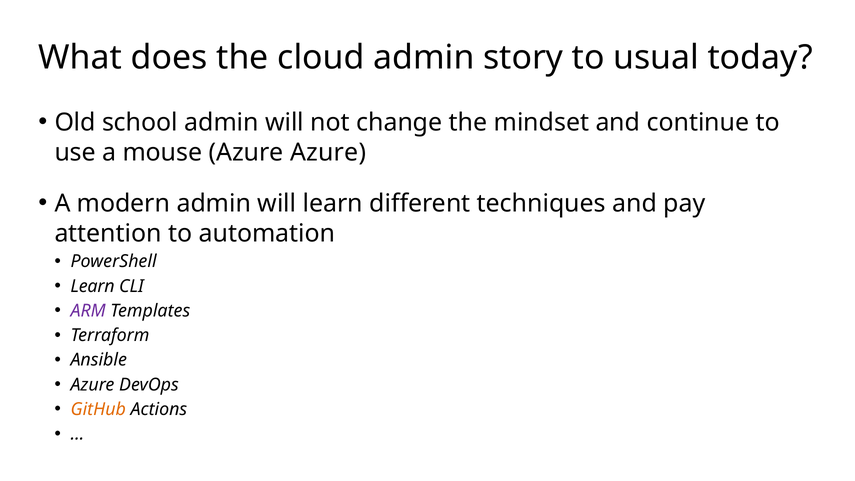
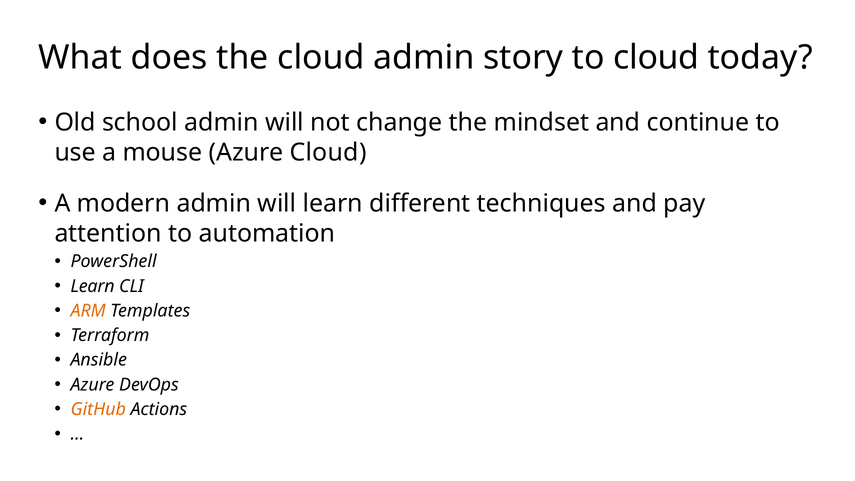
to usual: usual -> cloud
Azure Azure: Azure -> Cloud
ARM colour: purple -> orange
